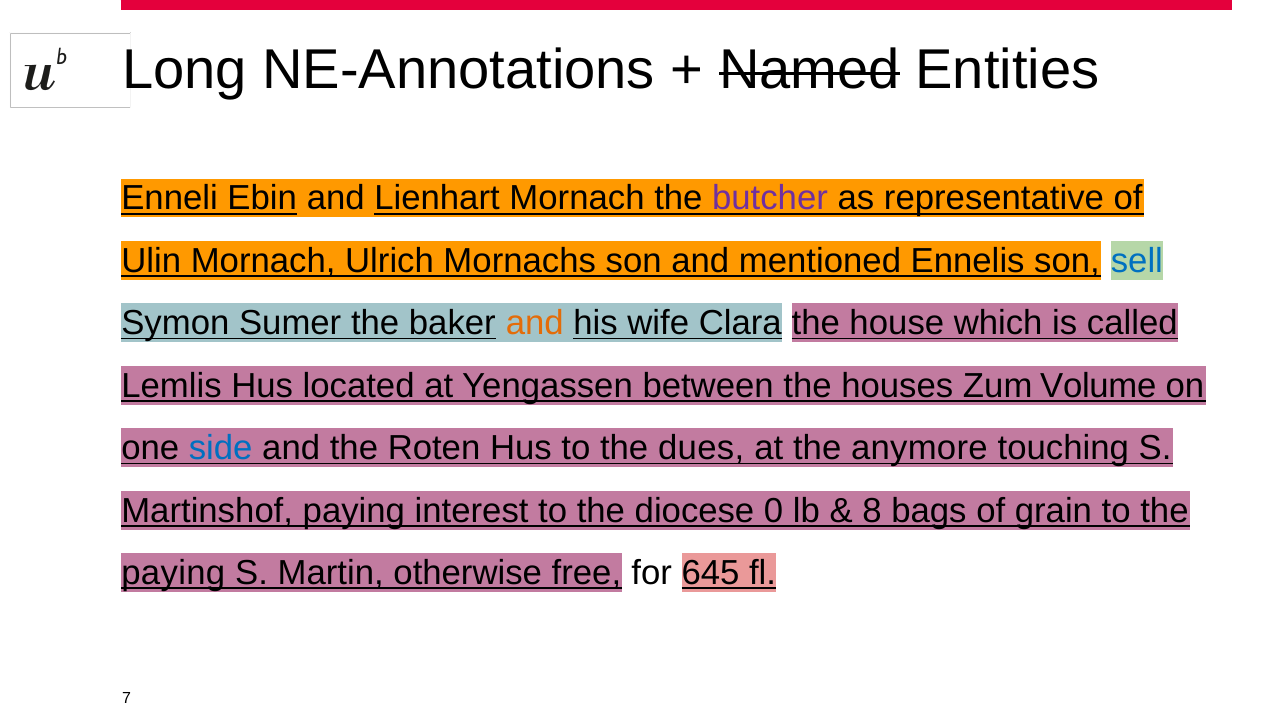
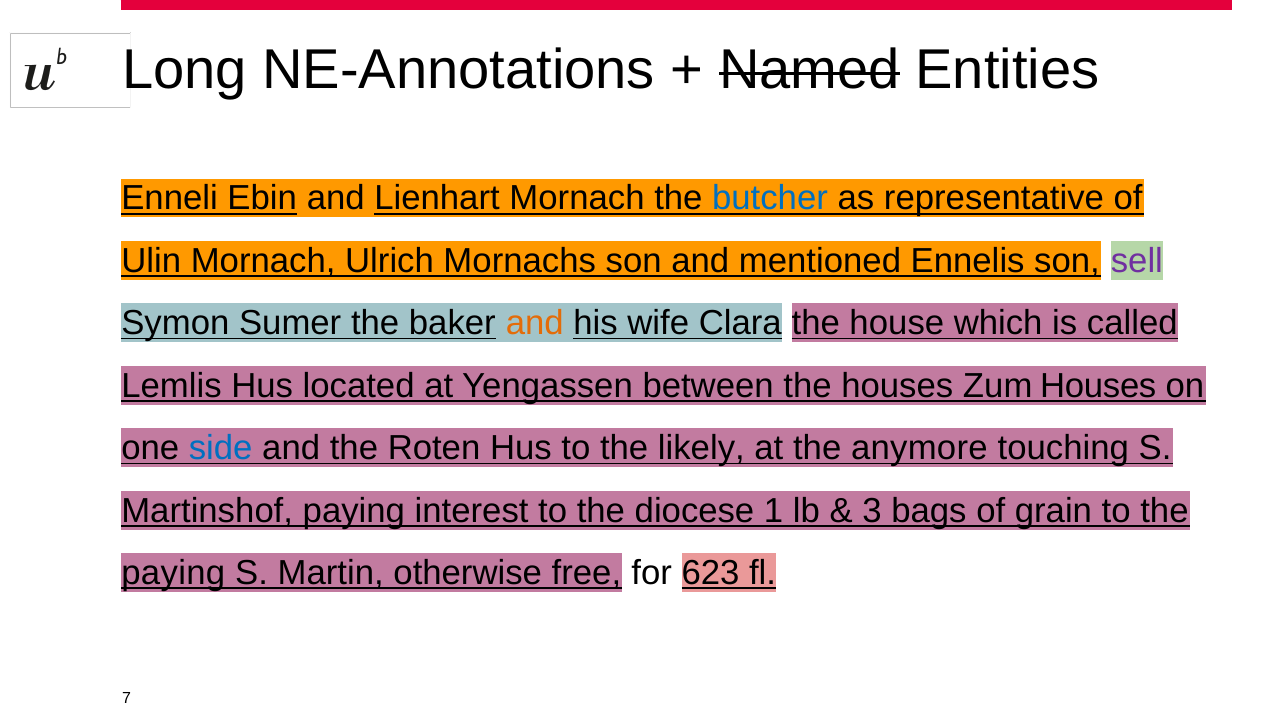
butcher colour: purple -> blue
sell colour: blue -> purple
Zum Volume: Volume -> Houses
dues: dues -> likely
0: 0 -> 1
8: 8 -> 3
645: 645 -> 623
